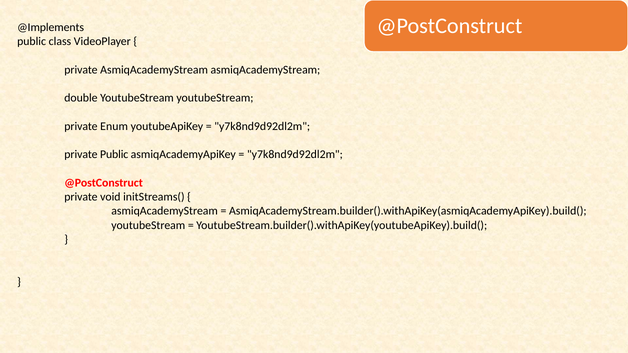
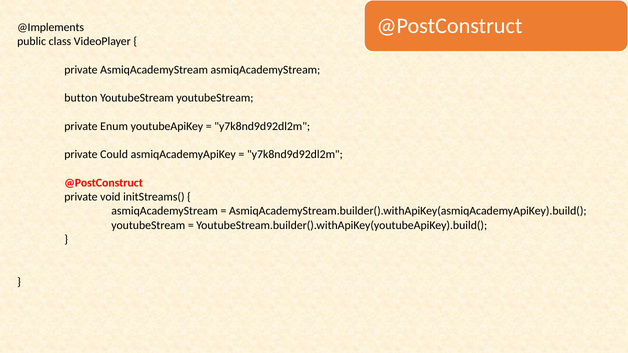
double: double -> button
private Public: Public -> Could
